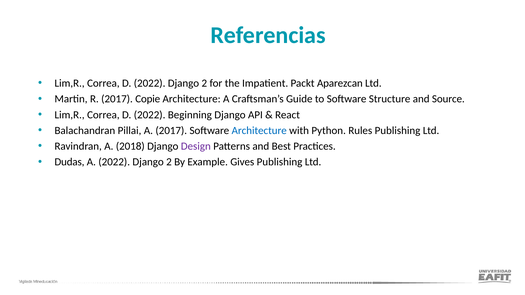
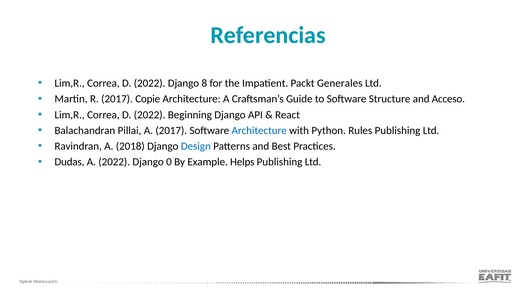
D 2022 Django 2: 2 -> 8
Aparezcan: Aparezcan -> Generales
Source: Source -> Acceso
Design colour: purple -> blue
A 2022 Django 2: 2 -> 0
Gives: Gives -> Helps
